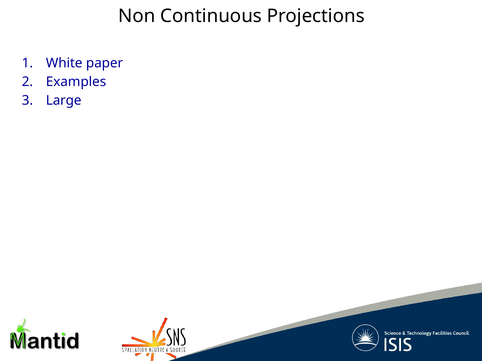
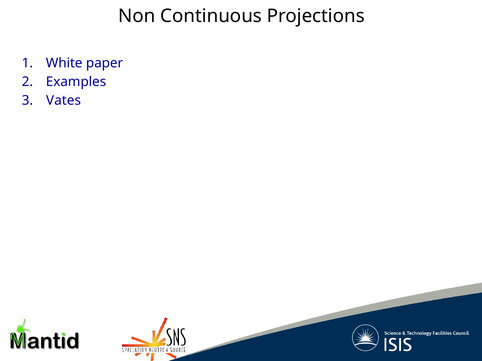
Large: Large -> Vates
